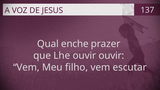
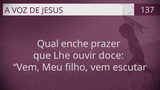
ouvir ouvir: ouvir -> doce
